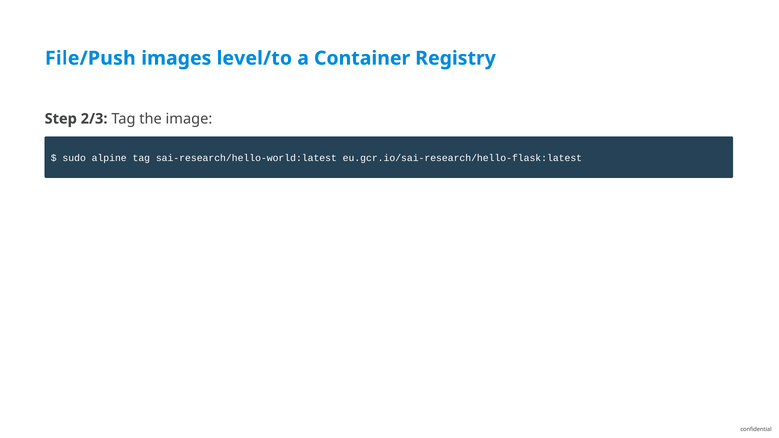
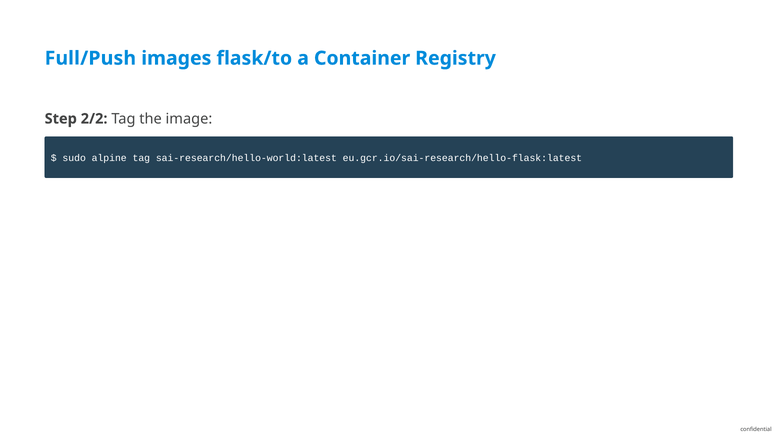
File/Push: File/Push -> Full/Push
level/to: level/to -> flask/to
2/3: 2/3 -> 2/2
